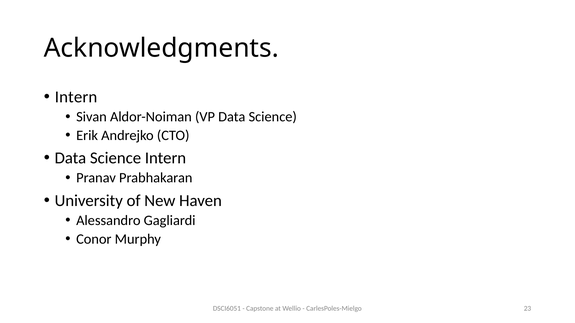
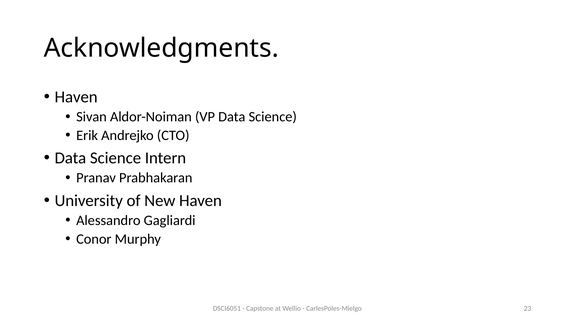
Intern at (76, 97): Intern -> Haven
